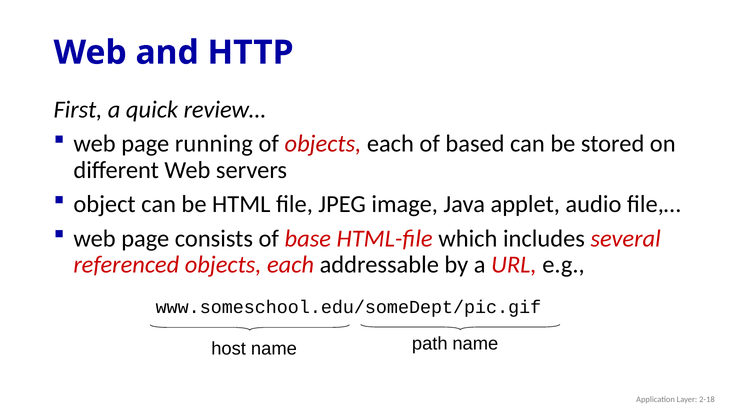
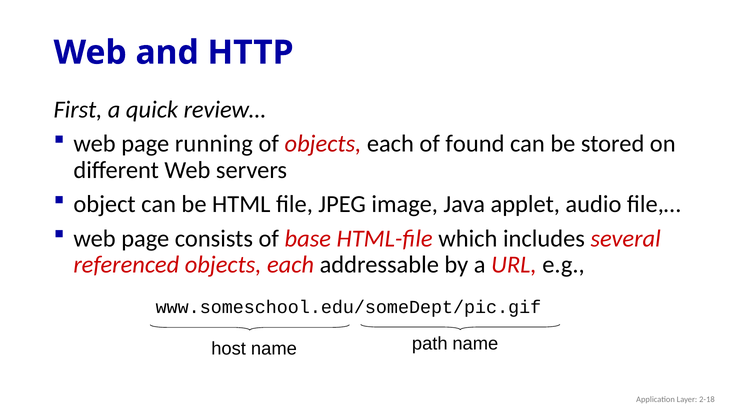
based: based -> found
